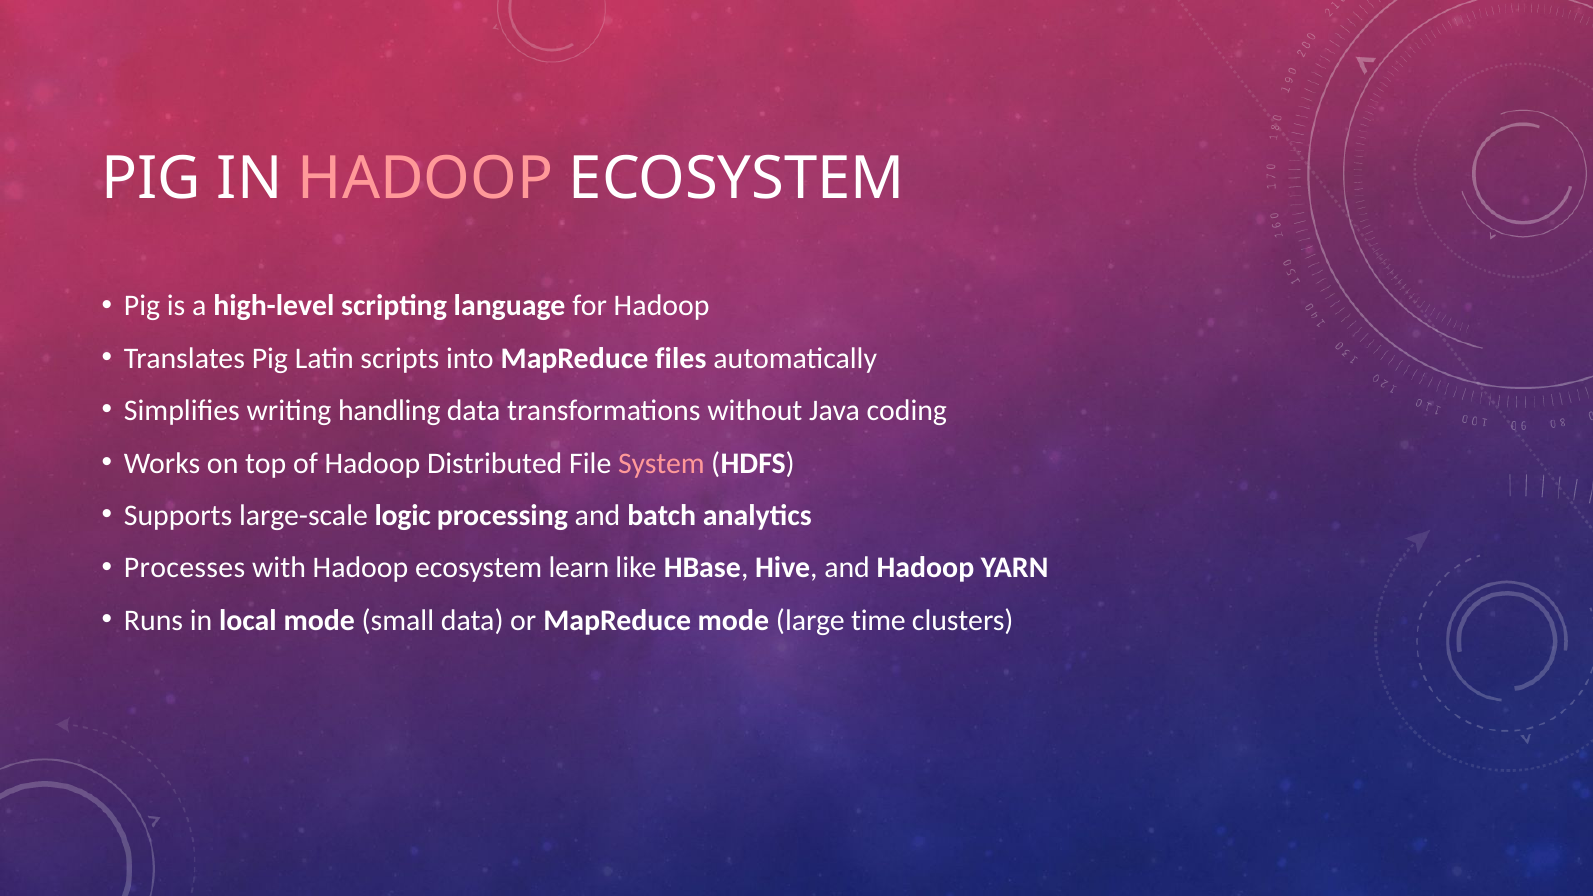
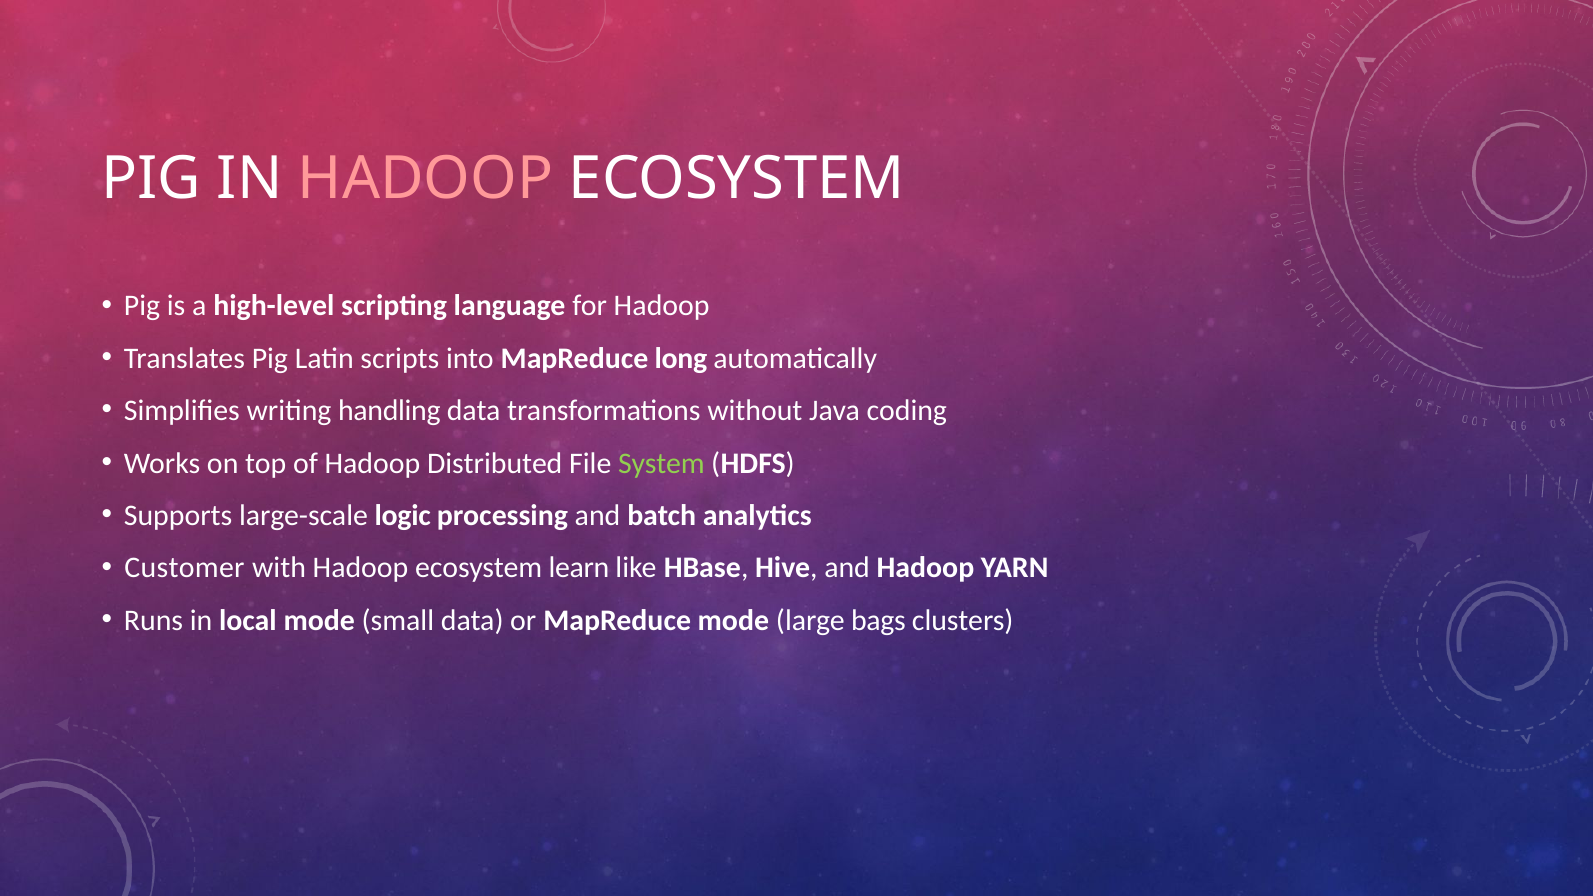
files: files -> long
System colour: pink -> light green
Processes: Processes -> Customer
time: time -> bags
